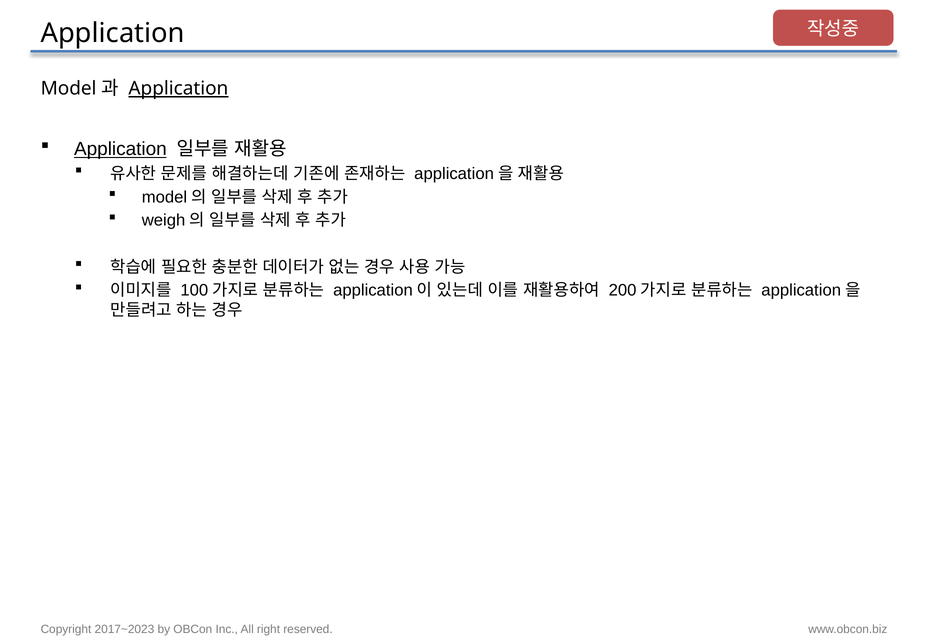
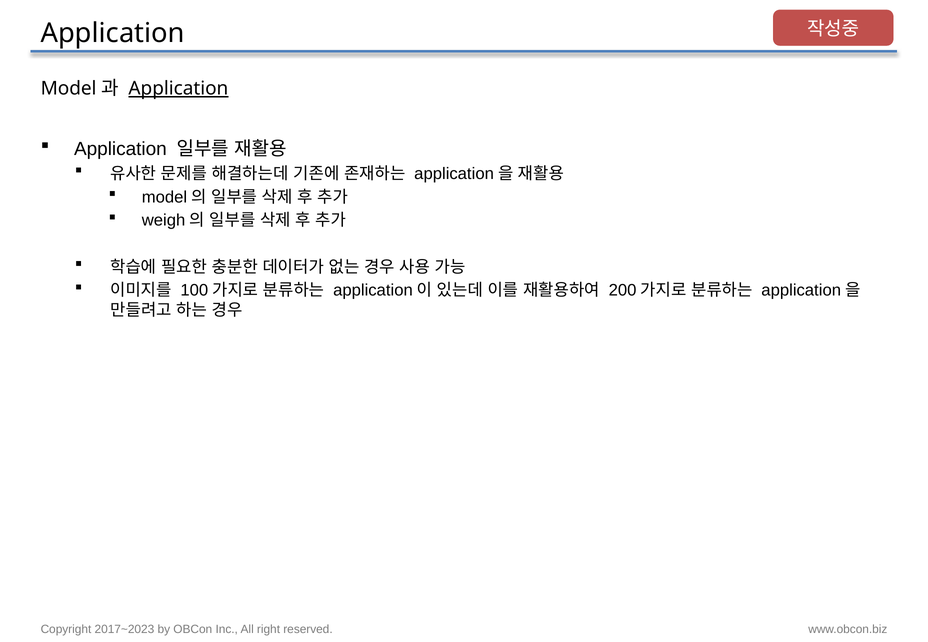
Application at (120, 149) underline: present -> none
